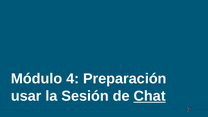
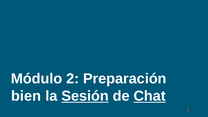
4: 4 -> 2
usar: usar -> bien
Sesión underline: none -> present
